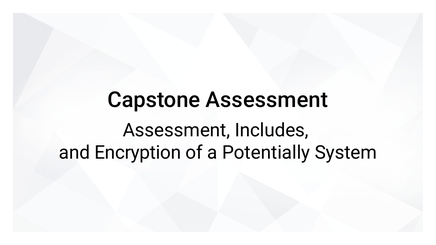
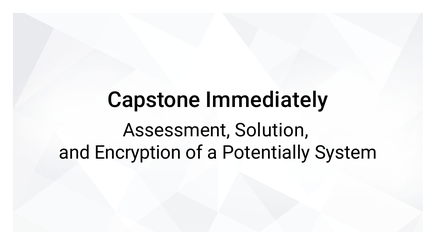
Capstone Assessment: Assessment -> Immediately
Includes: Includes -> Solution
